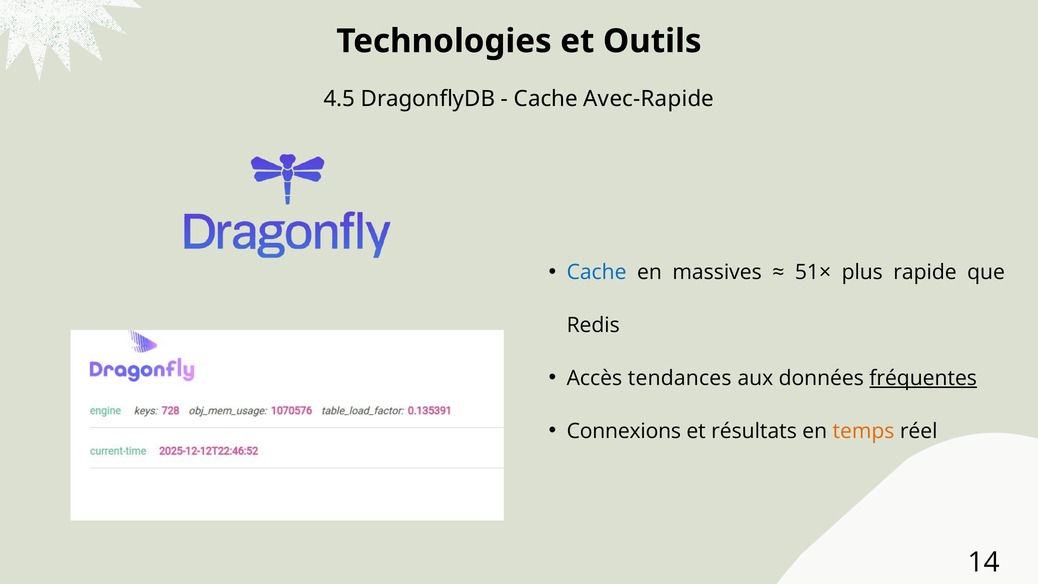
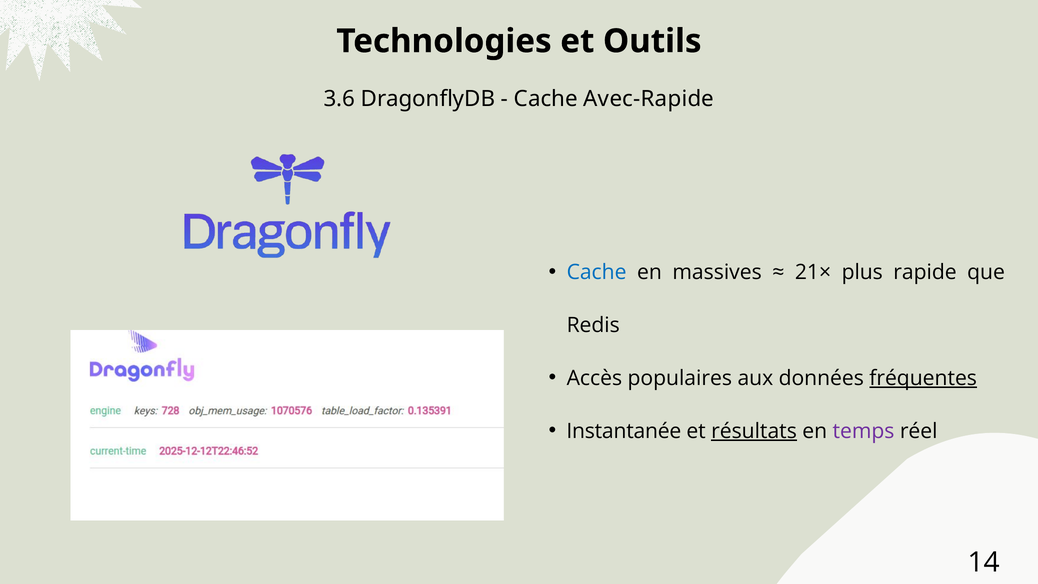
4.5: 4.5 -> 3.6
51×: 51× -> 21×
tendances: tendances -> populaires
Connexions: Connexions -> Instantanée
résultats underline: none -> present
temps colour: orange -> purple
